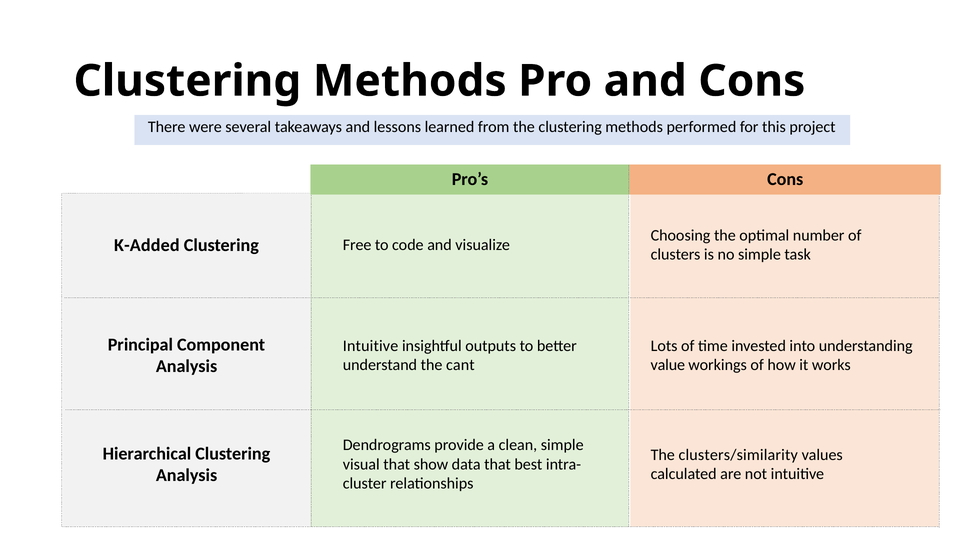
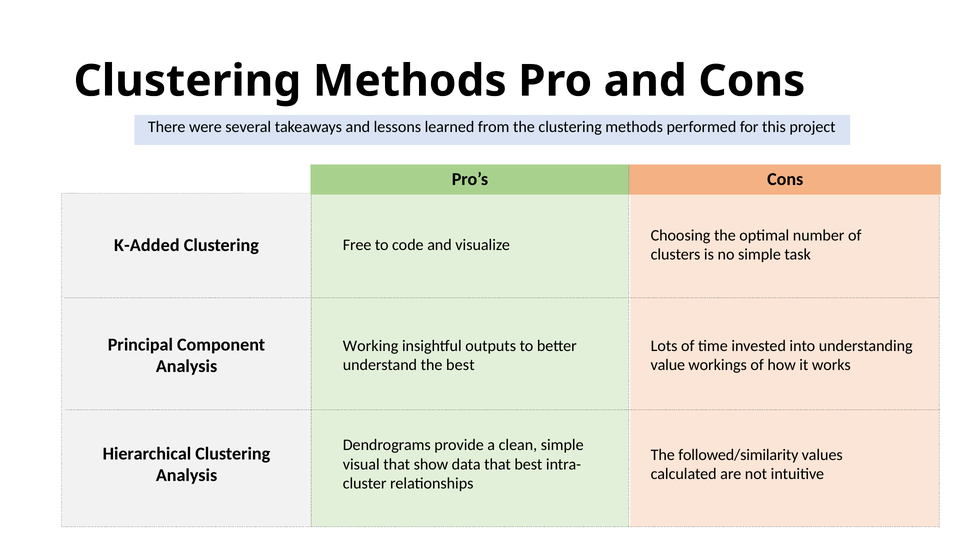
Intuitive at (371, 346): Intuitive -> Working
the cant: cant -> best
clusters/similarity: clusters/similarity -> followed/similarity
